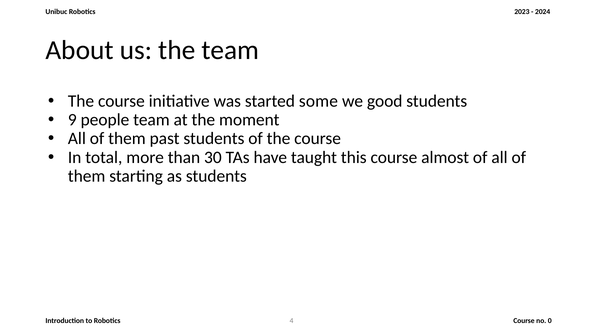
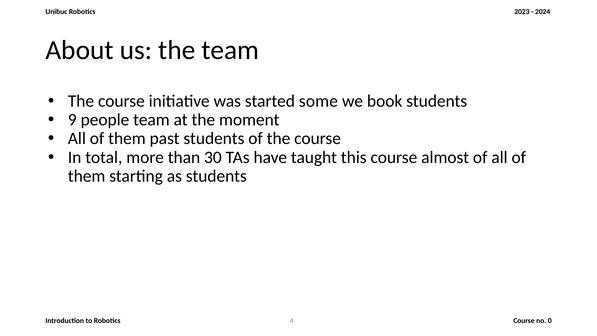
good: good -> book
